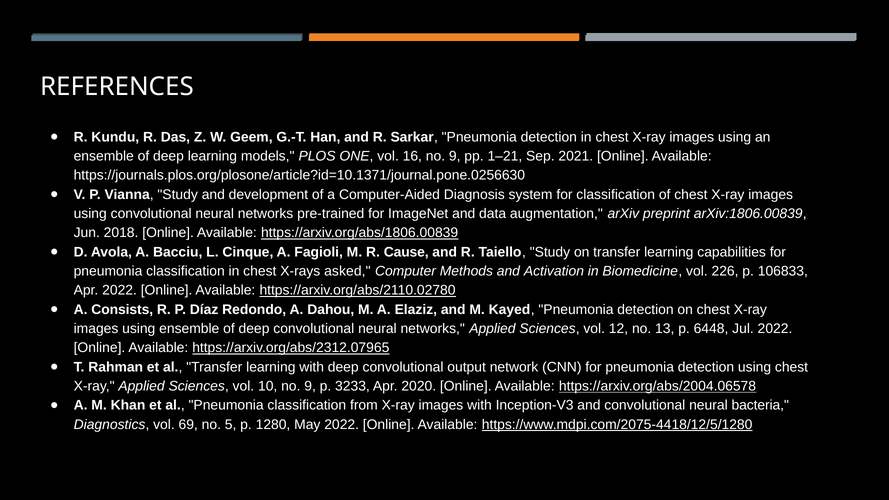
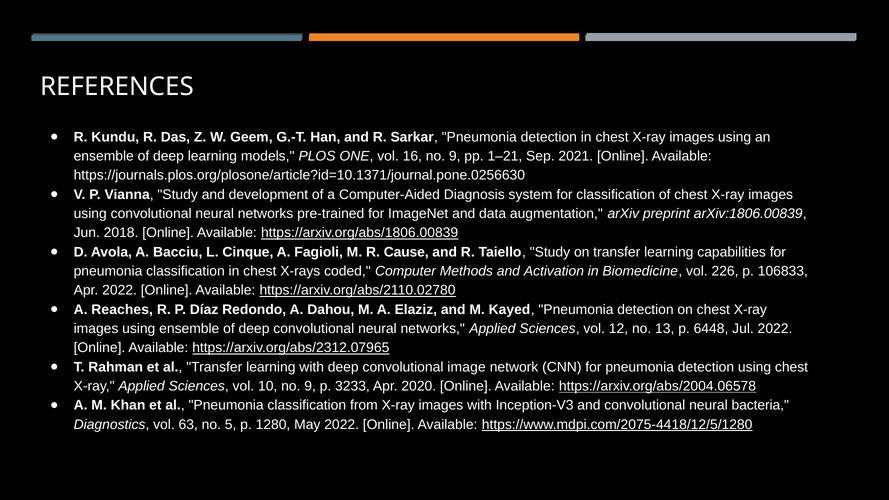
asked: asked -> coded
Consists: Consists -> Reaches
output: output -> image
69: 69 -> 63
